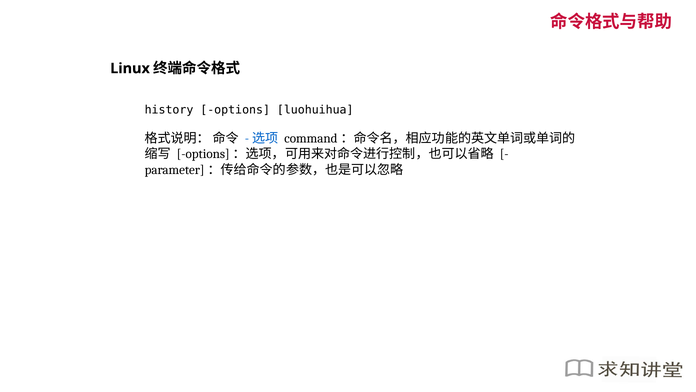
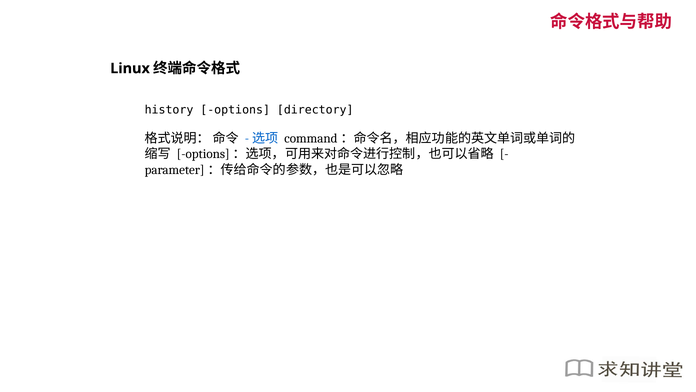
luohuihua: luohuihua -> directory
